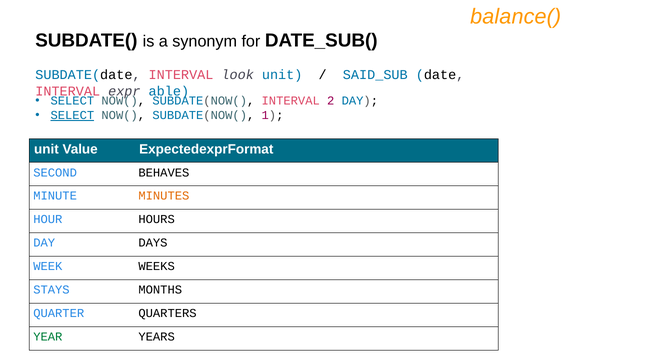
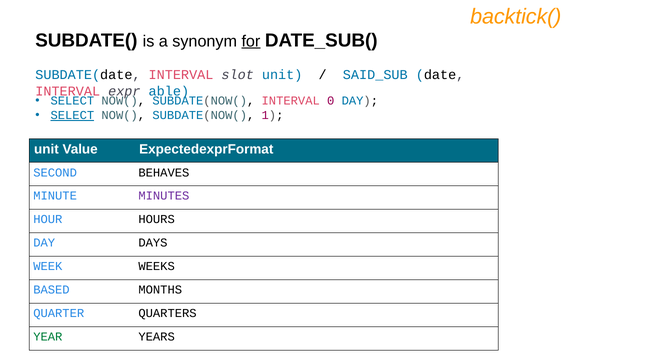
balance(: balance( -> backtick(
for underline: none -> present
look: look -> slot
2: 2 -> 0
MINUTES colour: orange -> purple
STAYS: STAYS -> BASED
